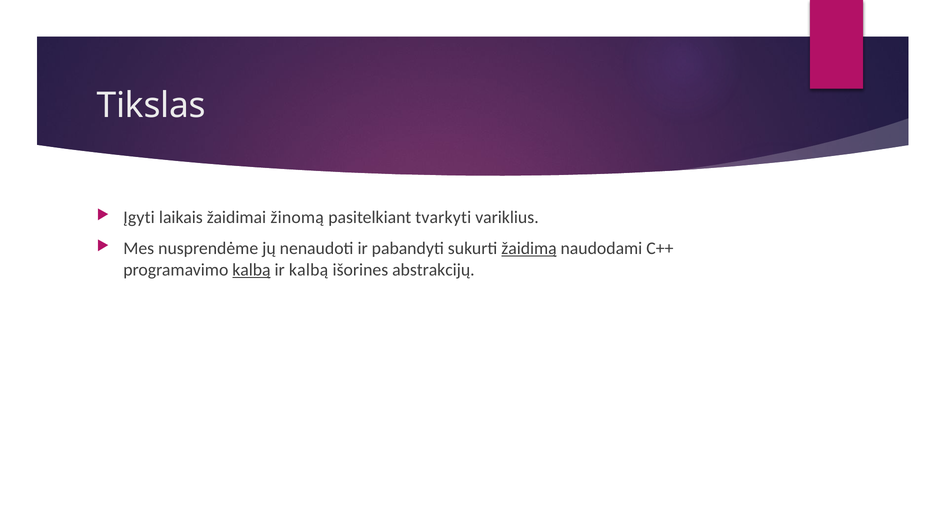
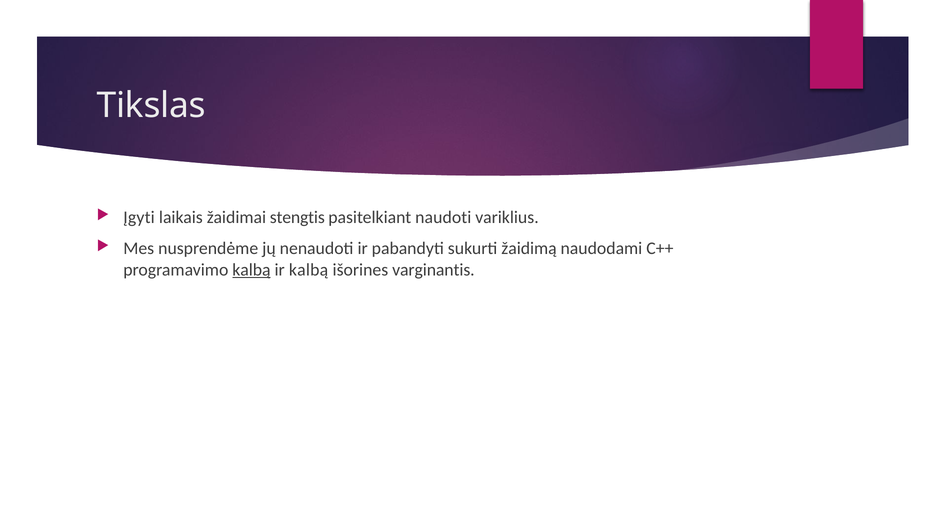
žinomą: žinomą -> stengtis
tvarkyti: tvarkyti -> naudoti
žaidimą underline: present -> none
abstrakcijų: abstrakcijų -> varginantis
